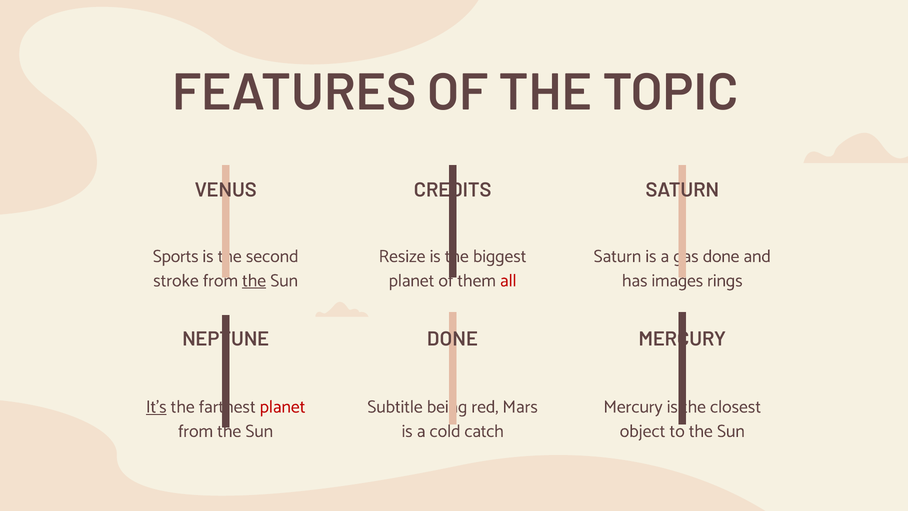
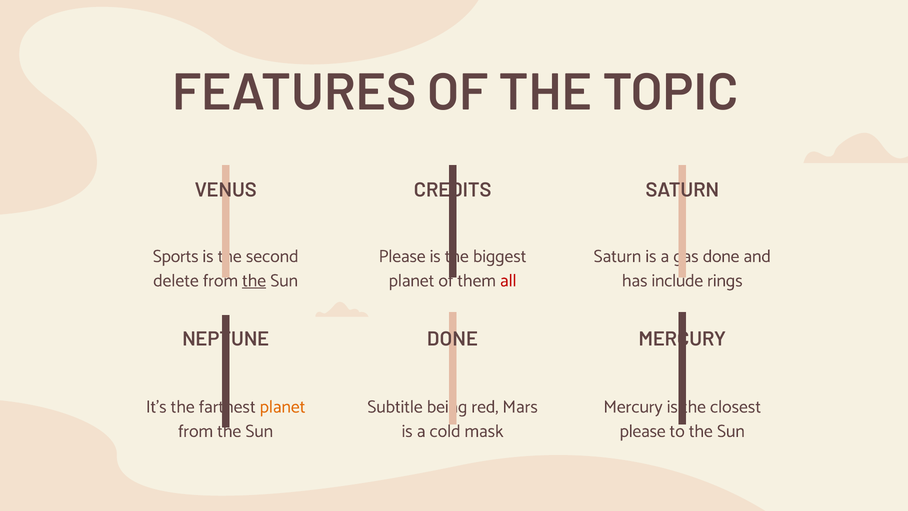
Resize at (402, 256): Resize -> Please
stroke: stroke -> delete
images: images -> include
It’s underline: present -> none
planet at (283, 407) colour: red -> orange
catch: catch -> mask
object at (643, 431): object -> please
